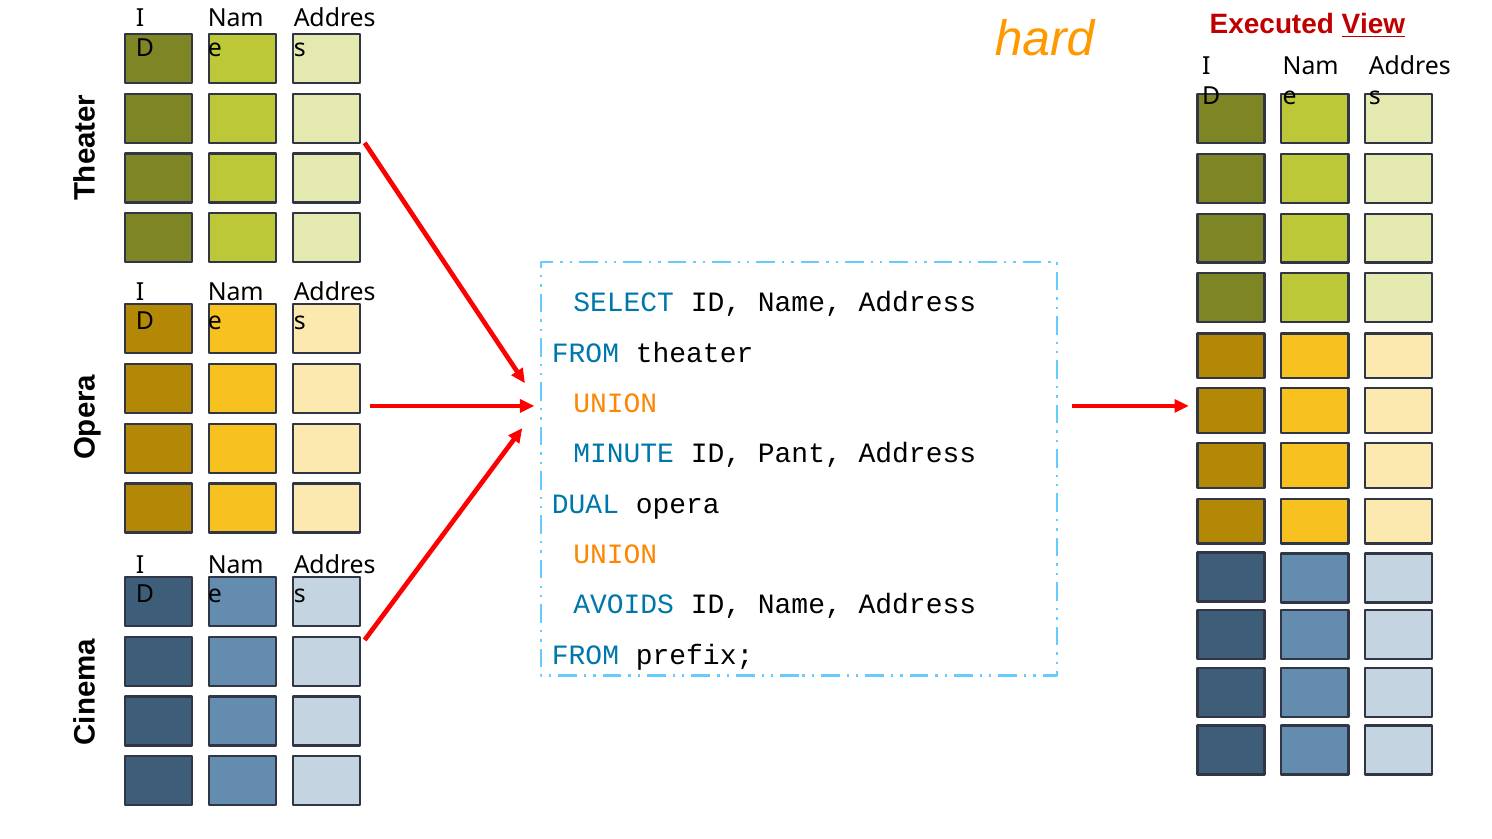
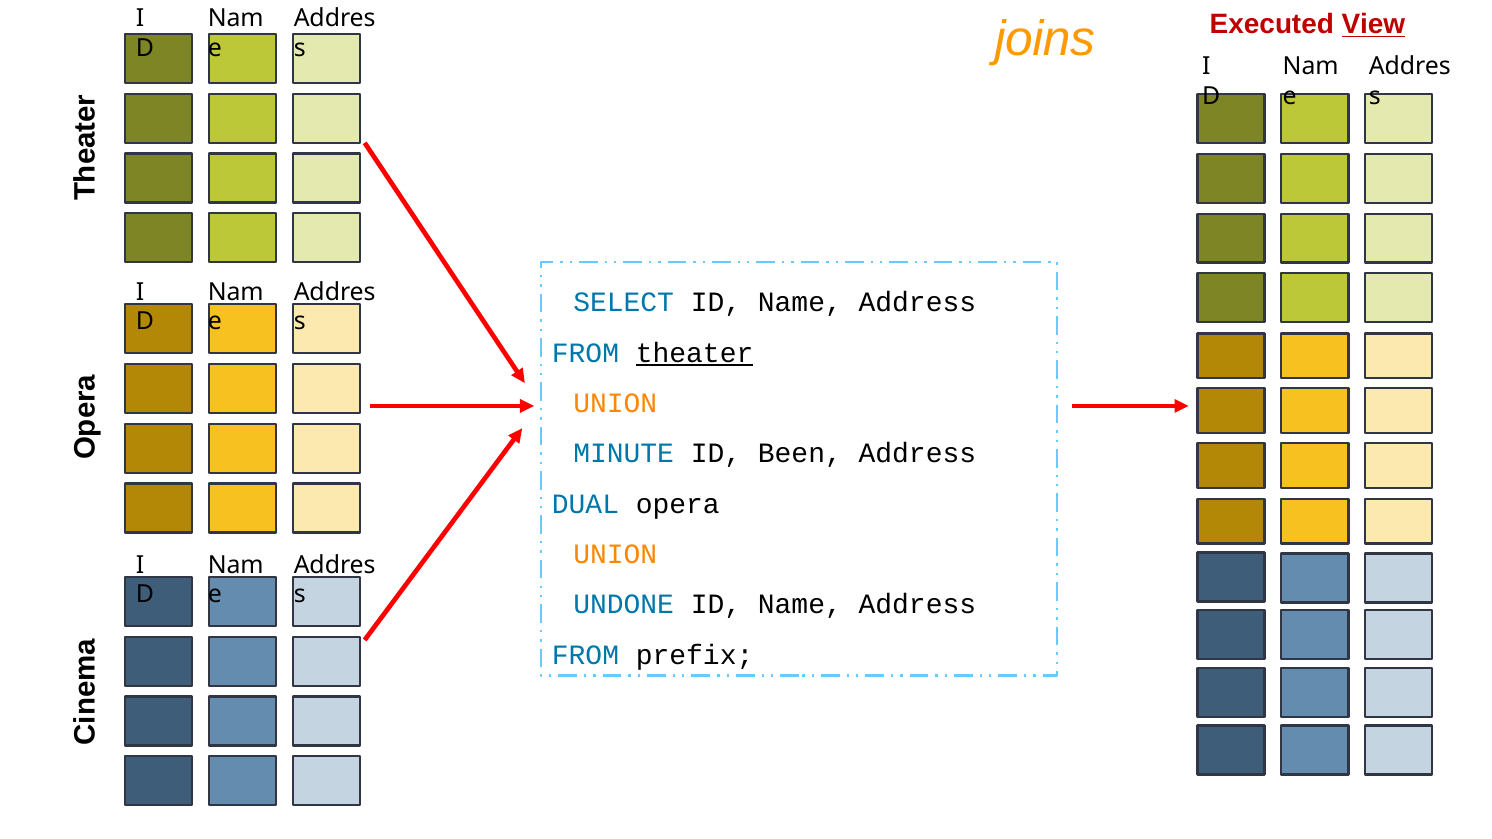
hard: hard -> joins
theater underline: none -> present
Pant: Pant -> Been
AVOIDS: AVOIDS -> UNDONE
